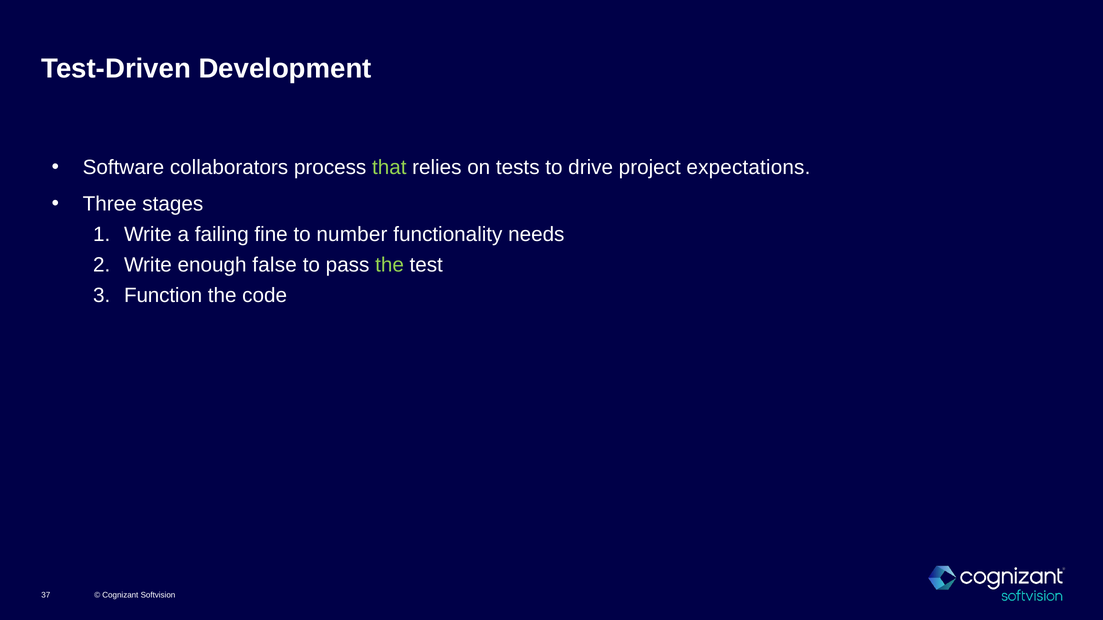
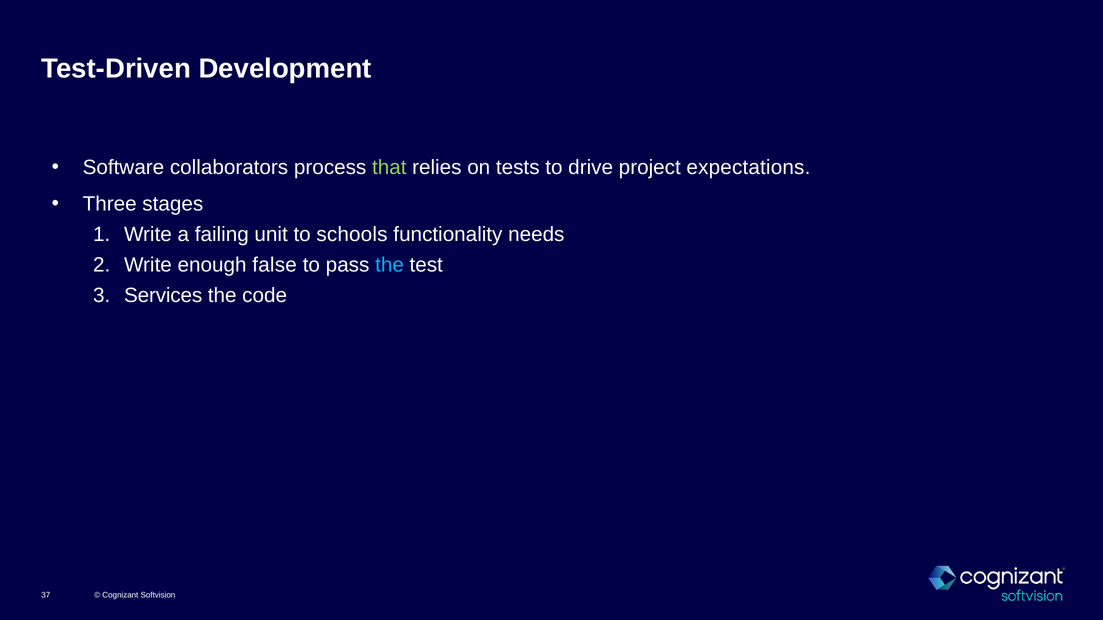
fine: fine -> unit
number: number -> schools
the at (390, 265) colour: light green -> light blue
Function: Function -> Services
